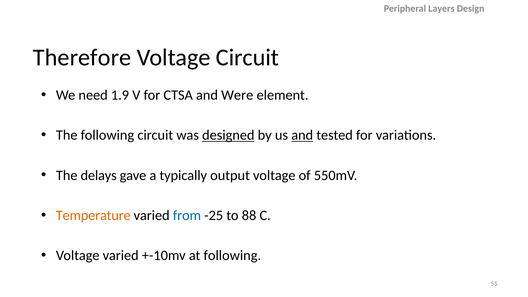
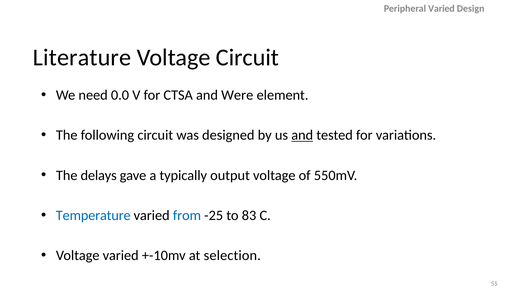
Peripheral Layers: Layers -> Varied
Therefore: Therefore -> Literature
1.9: 1.9 -> 0.0
designed underline: present -> none
Temperature colour: orange -> blue
88: 88 -> 83
at following: following -> selection
